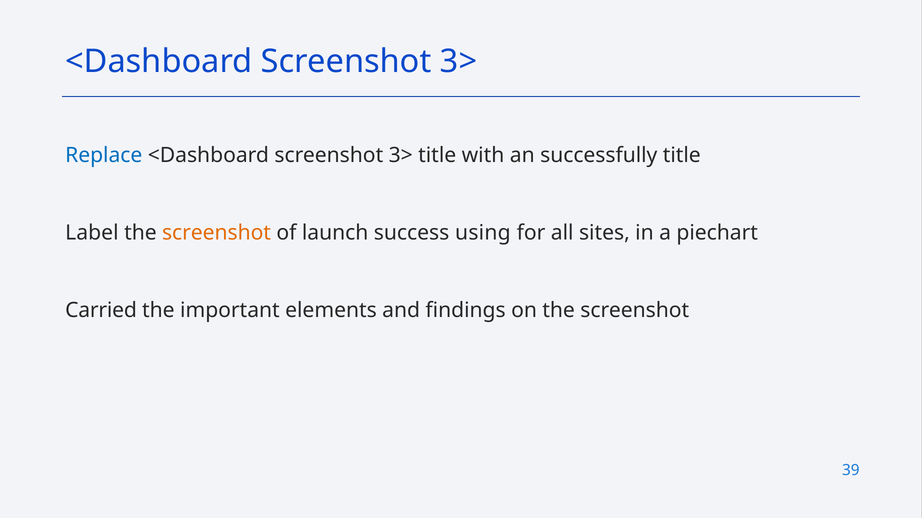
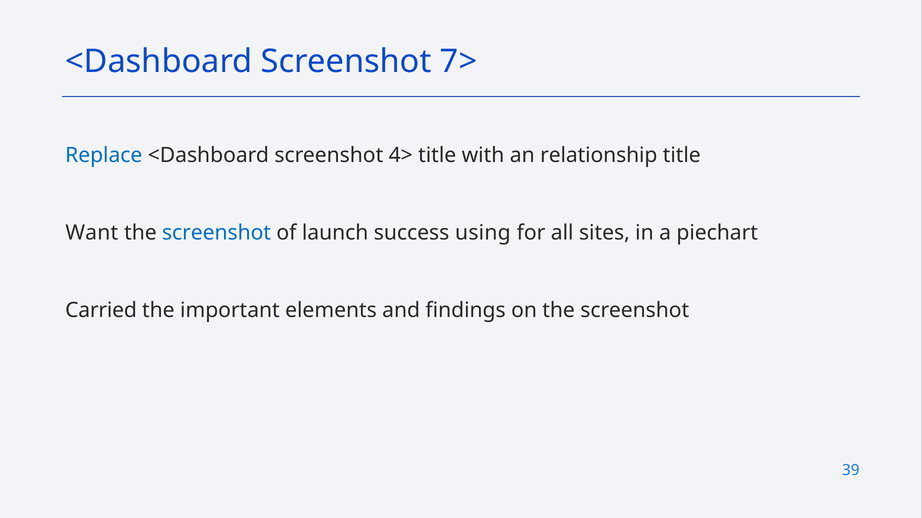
3> at (459, 62): 3> -> 7>
3> at (401, 156): 3> -> 4>
successfully: successfully -> relationship
Label: Label -> Want
screenshot at (217, 233) colour: orange -> blue
